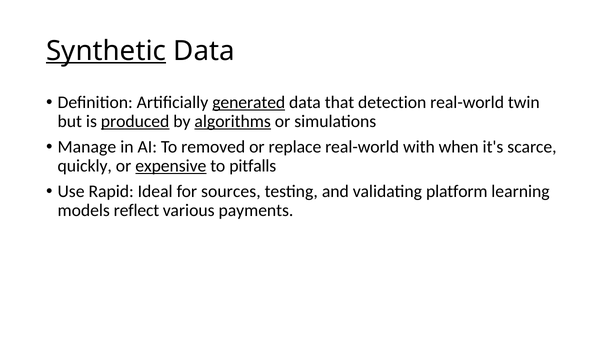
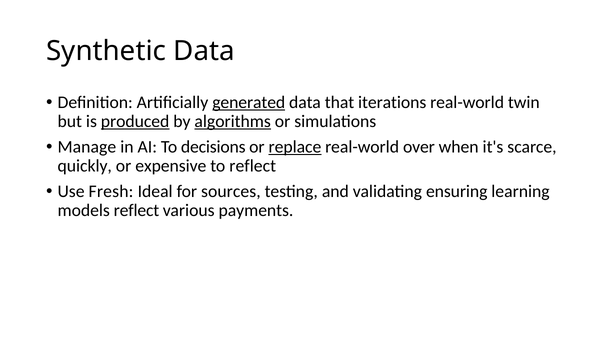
Synthetic underline: present -> none
detection: detection -> iterations
removed: removed -> decisions
replace underline: none -> present
with: with -> over
expensive underline: present -> none
to pitfalls: pitfalls -> reflect
Rapid: Rapid -> Fresh
platform: platform -> ensuring
